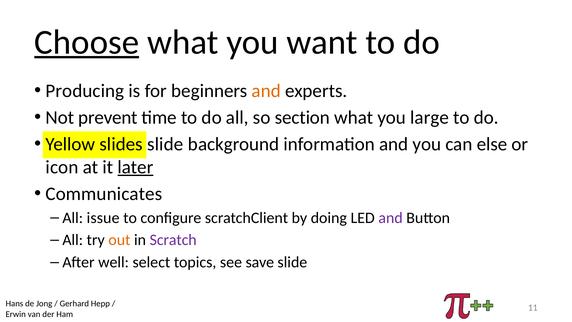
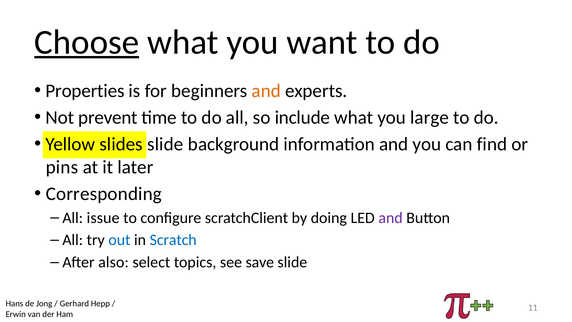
Producing: Producing -> Properties
section: section -> include
else: else -> find
icon: icon -> pins
later underline: present -> none
Communicates: Communicates -> Corresponding
out colour: orange -> blue
Scratch colour: purple -> blue
well: well -> also
